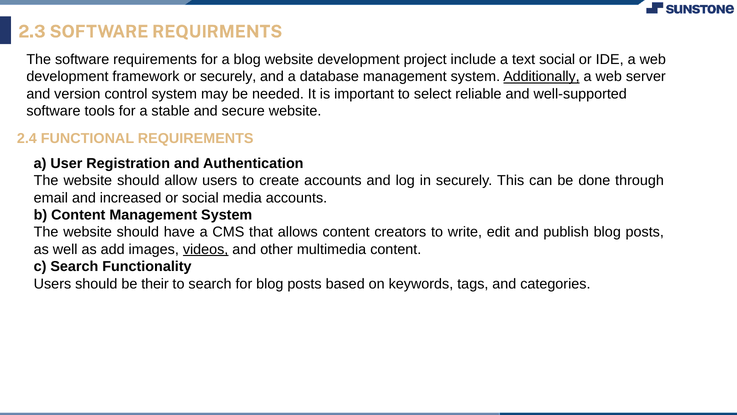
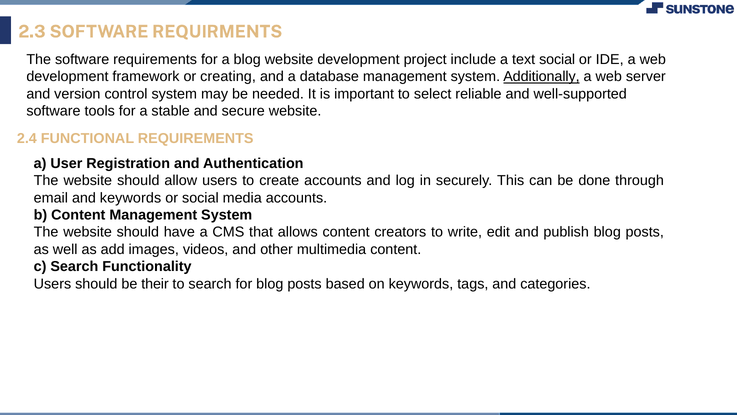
or securely: securely -> creating
and increased: increased -> keywords
videos underline: present -> none
